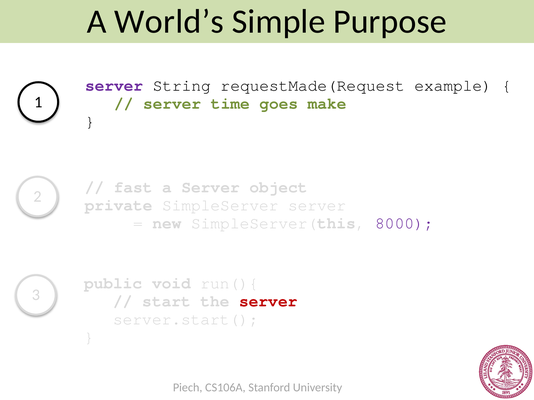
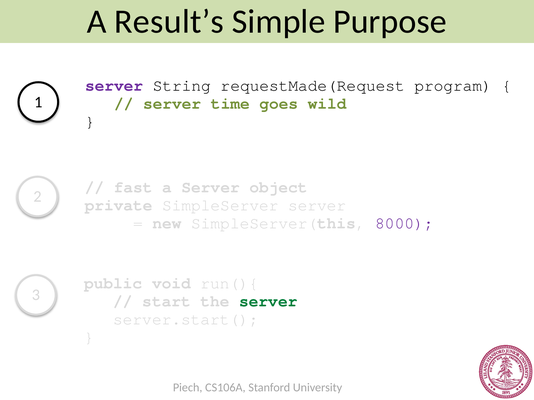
World’s: World’s -> Result’s
example: example -> program
make: make -> wild
server at (268, 301) colour: red -> green
